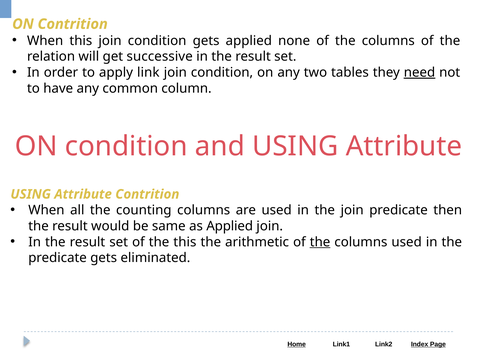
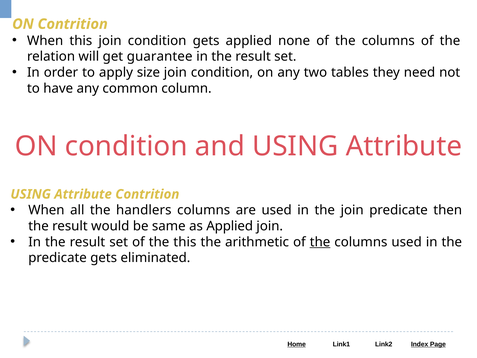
successive: successive -> guarantee
link: link -> size
need underline: present -> none
counting: counting -> handlers
